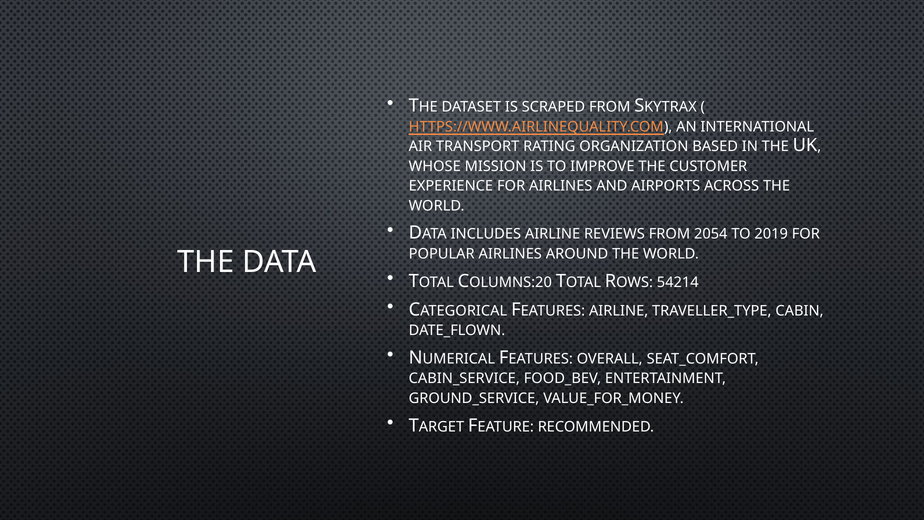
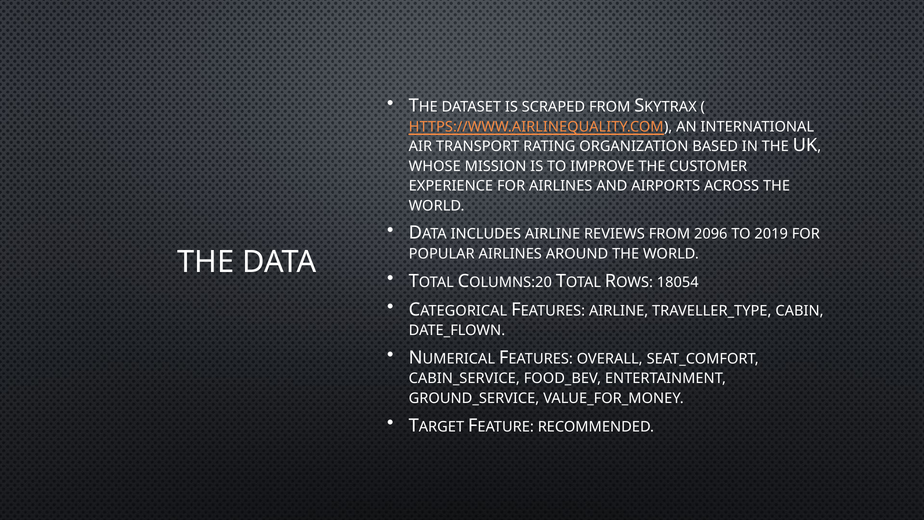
2054: 2054 -> 2096
54214: 54214 -> 18054
